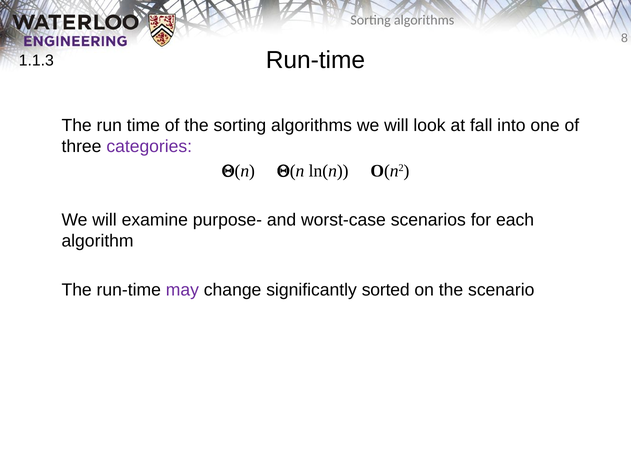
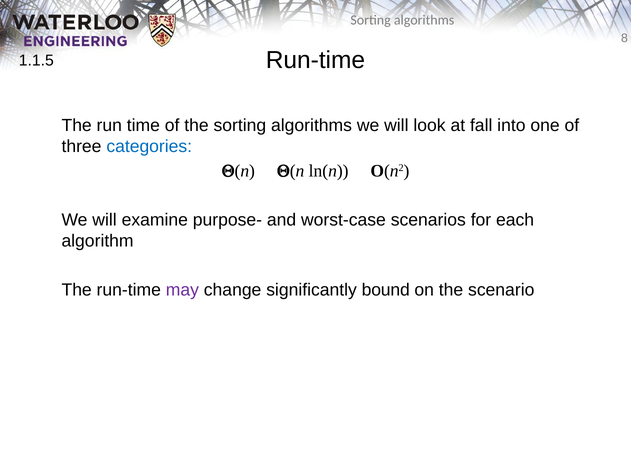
1.1.3: 1.1.3 -> 1.1.5
categories colour: purple -> blue
sorted: sorted -> bound
